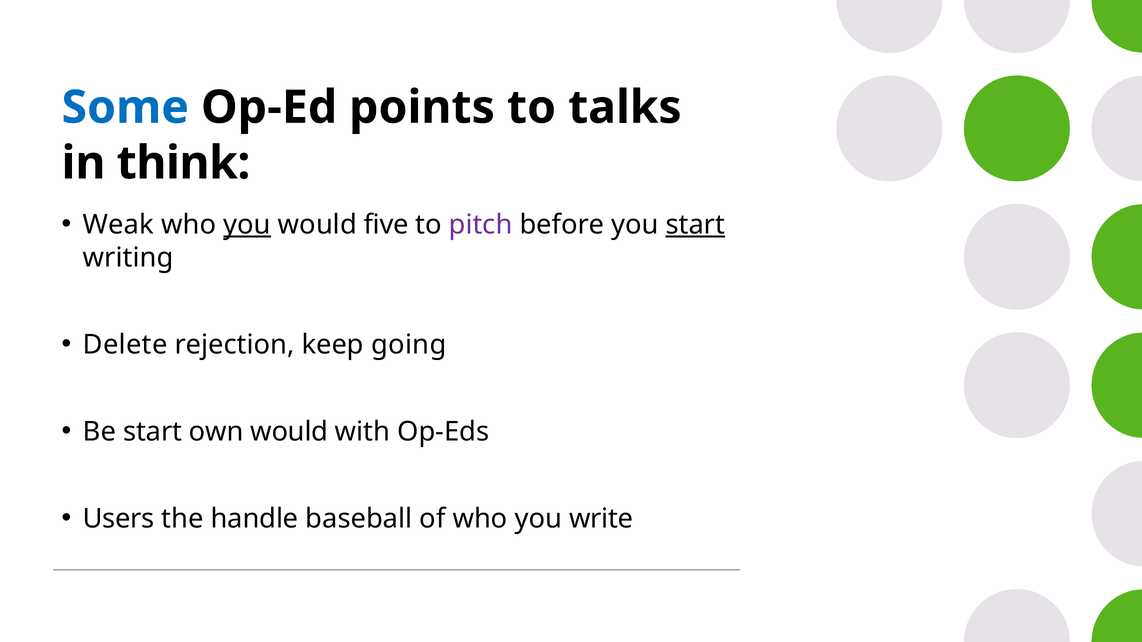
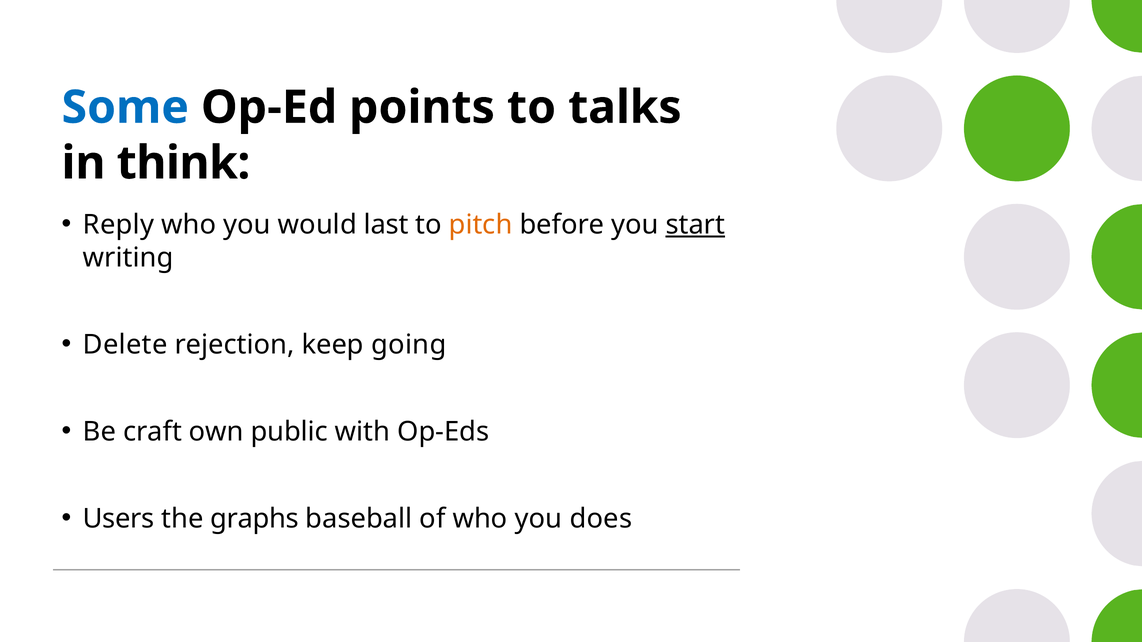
Weak: Weak -> Reply
you at (247, 225) underline: present -> none
five: five -> last
pitch colour: purple -> orange
Be start: start -> craft
own would: would -> public
handle: handle -> graphs
write: write -> does
